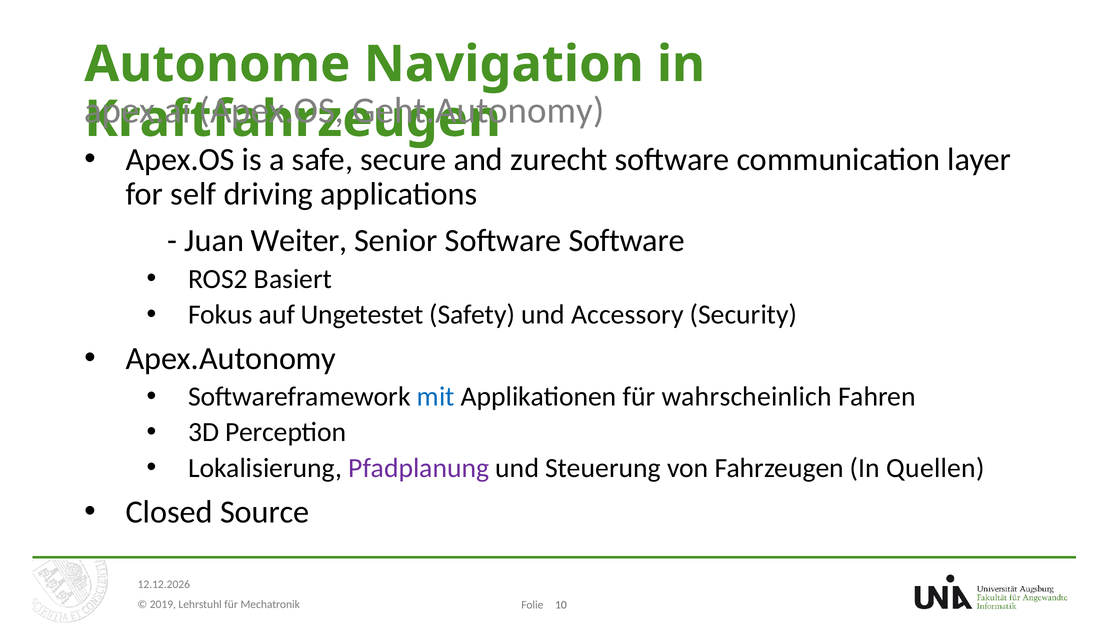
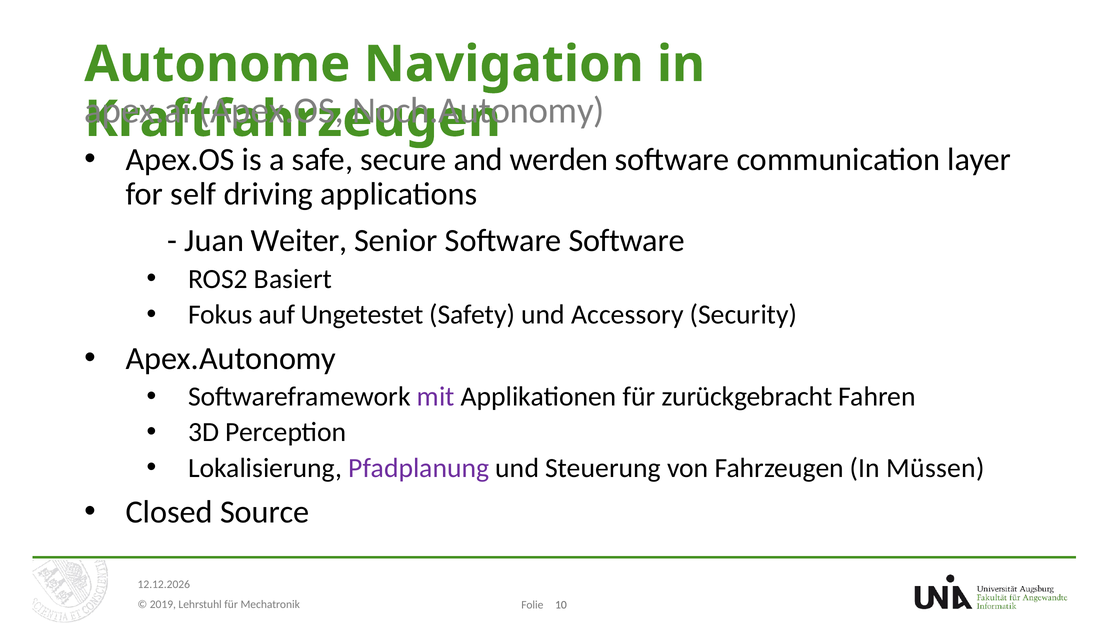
Geht.Autonomy: Geht.Autonomy -> Noch.Autonomy
zurecht: zurecht -> werden
mit colour: blue -> purple
wahrscheinlich: wahrscheinlich -> zurückgebracht
Quellen: Quellen -> Müssen
